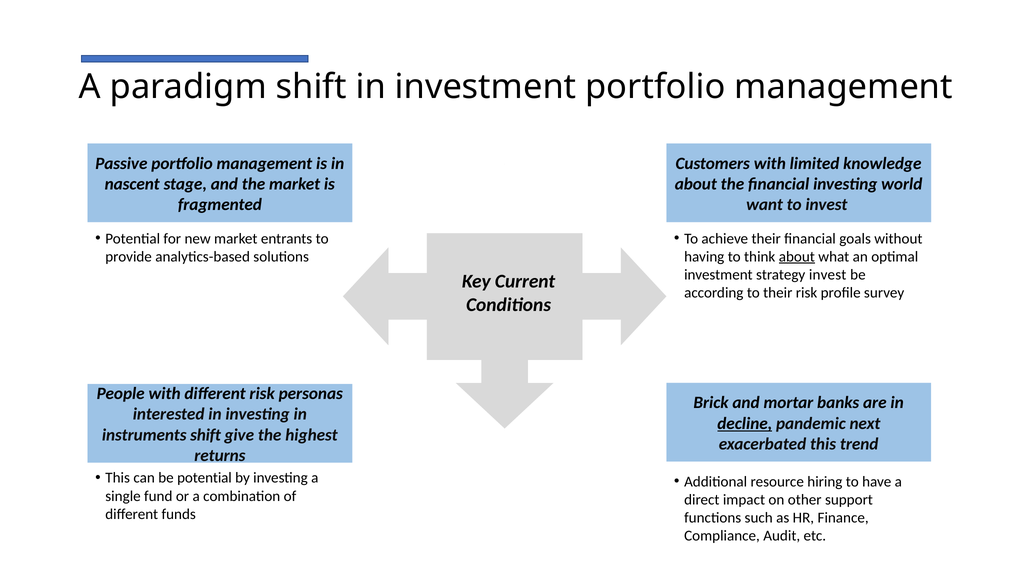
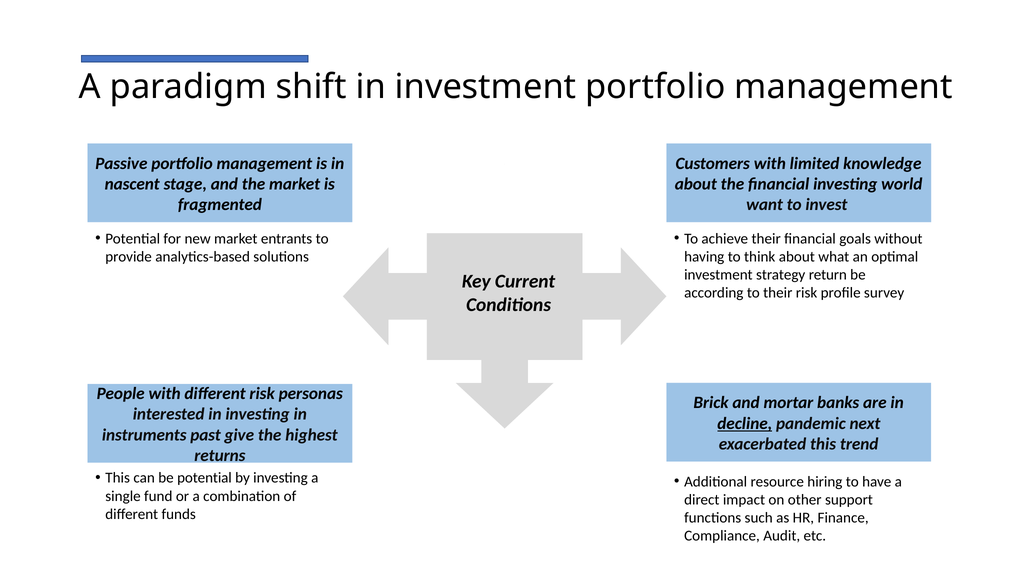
about at (797, 256) underline: present -> none
strategy invest: invest -> return
instruments shift: shift -> past
